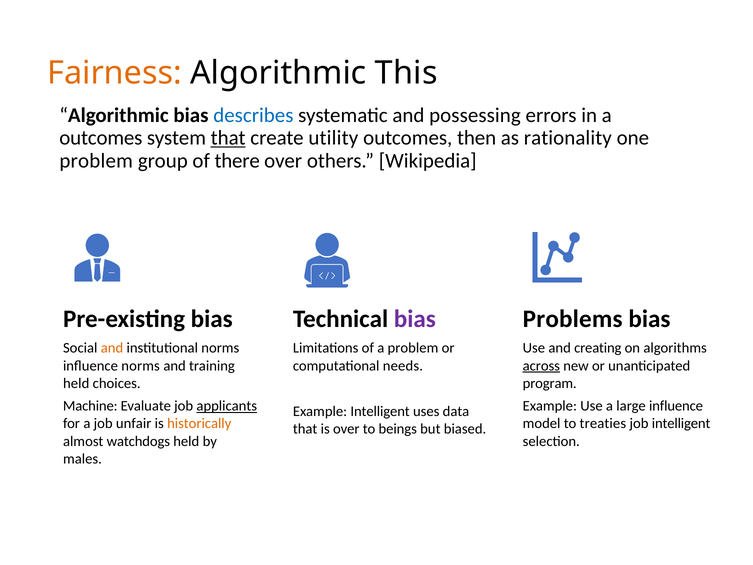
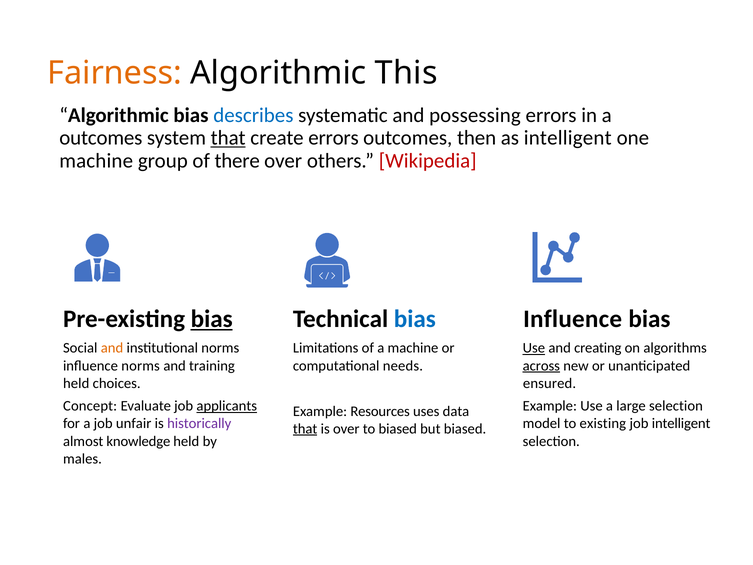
create utility: utility -> errors
as rationality: rationality -> intelligent
problem at (96, 161): problem -> machine
Wikipedia colour: black -> red
bias at (212, 319) underline: none -> present
bias at (415, 319) colour: purple -> blue
Problems at (573, 319): Problems -> Influence
a problem: problem -> machine
Use at (534, 348) underline: none -> present
program: program -> ensured
Machine: Machine -> Concept
large influence: influence -> selection
Example Intelligent: Intelligent -> Resources
historically colour: orange -> purple
treaties: treaties -> existing
that at (305, 429) underline: none -> present
to beings: beings -> biased
watchdogs: watchdogs -> knowledge
